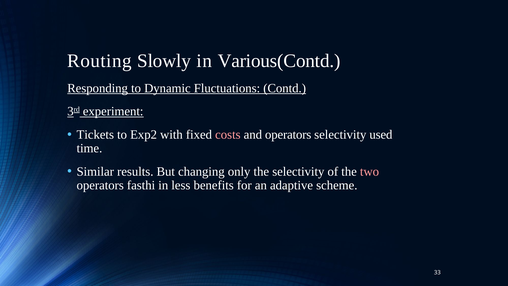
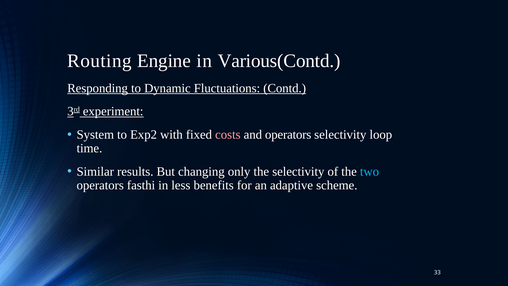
Slowly: Slowly -> Engine
Tickets: Tickets -> System
used: used -> loop
two colour: pink -> light blue
